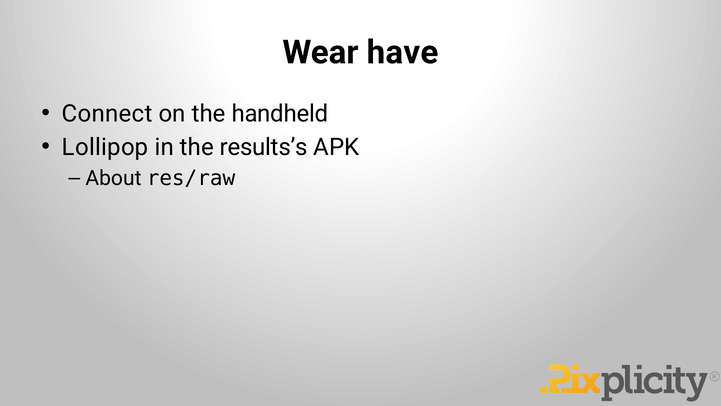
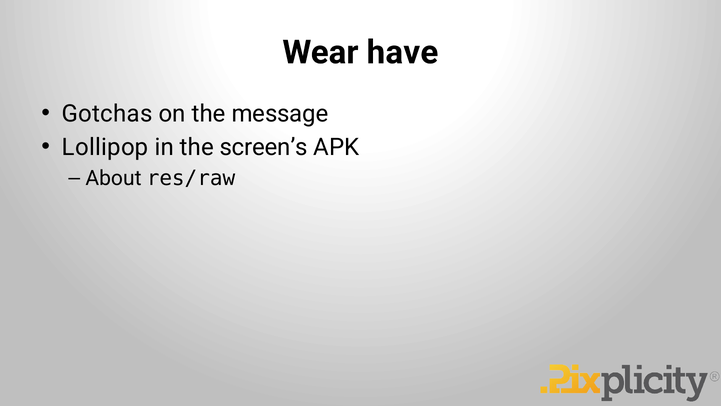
Connect: Connect -> Gotchas
handheld: handheld -> message
results’s: results’s -> screen’s
